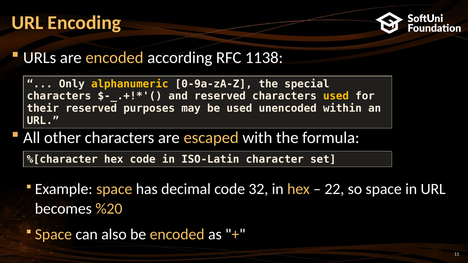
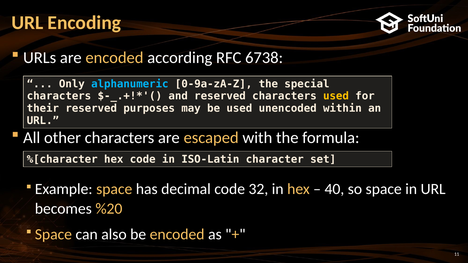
1138: 1138 -> 6738
alphanumeric colour: yellow -> light blue
22: 22 -> 40
